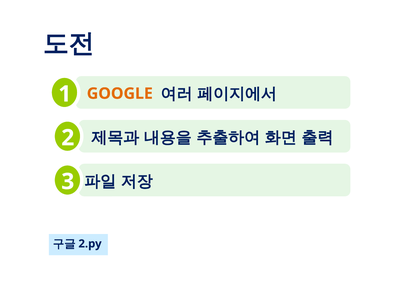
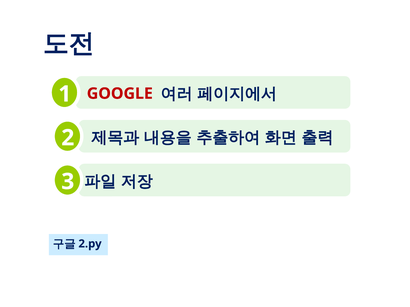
GOOGLE colour: orange -> red
